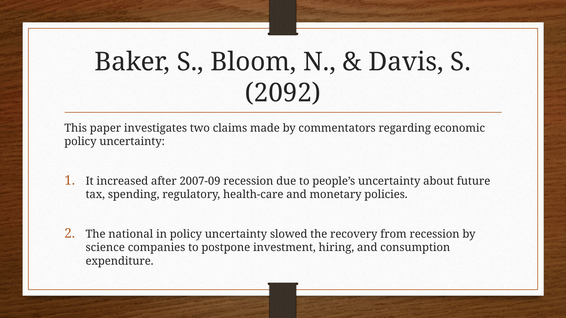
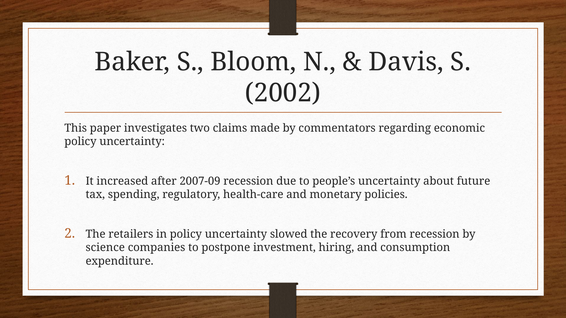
2092: 2092 -> 2002
national: national -> retailers
